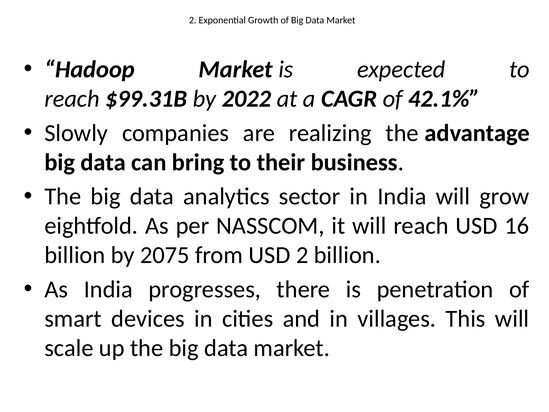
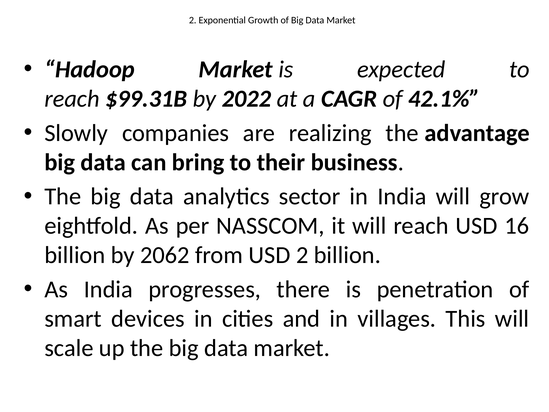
2075: 2075 -> 2062
